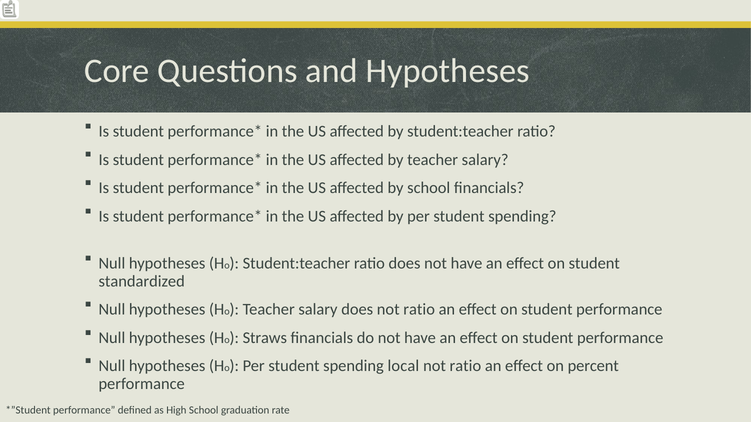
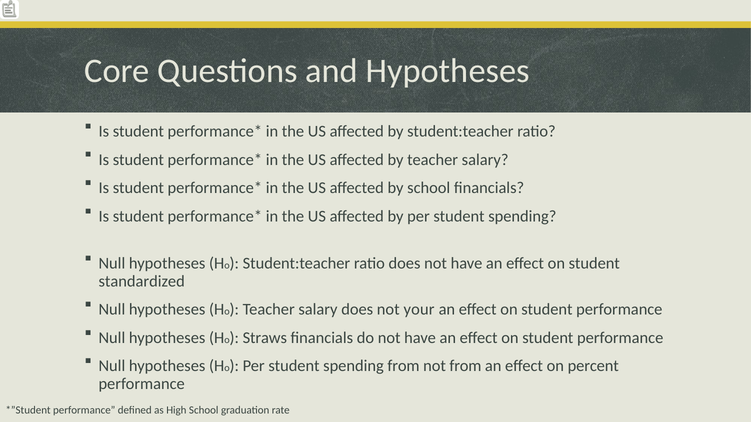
does not ratio: ratio -> your
spending local: local -> from
ratio at (465, 366): ratio -> from
